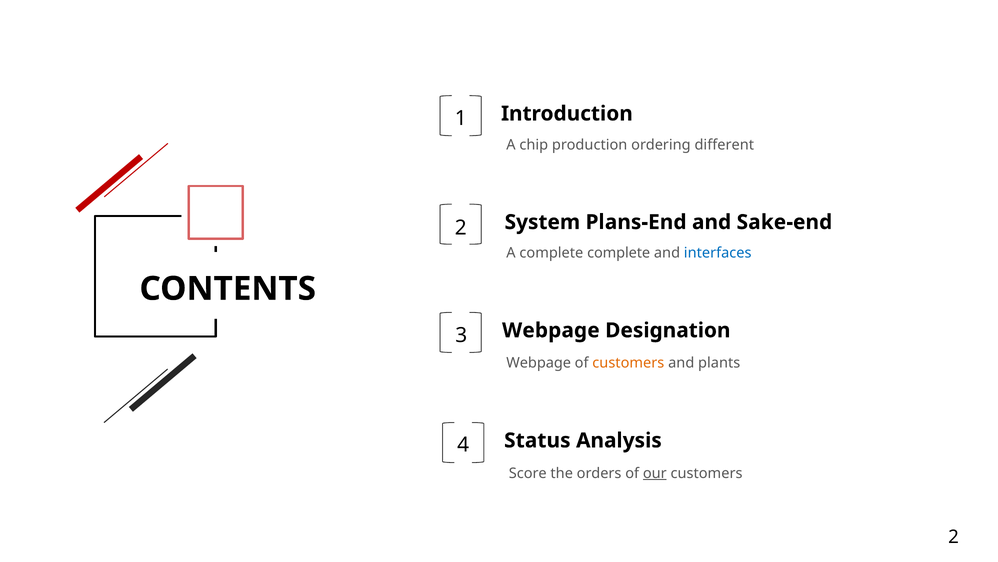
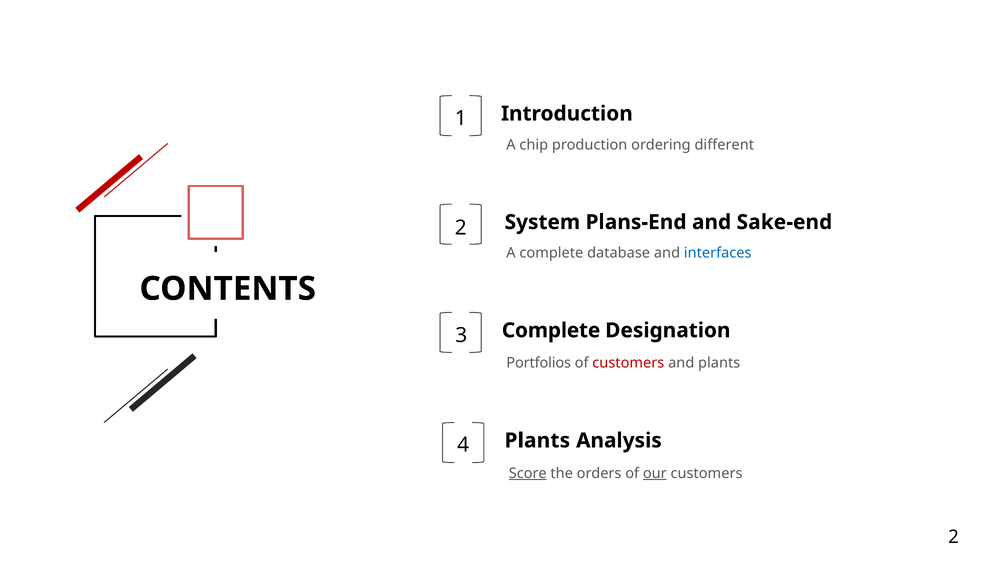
complete complete: complete -> database
3 Webpage: Webpage -> Complete
Webpage at (539, 363): Webpage -> Portfolios
customers at (628, 363) colour: orange -> red
4 Status: Status -> Plants
Score underline: none -> present
